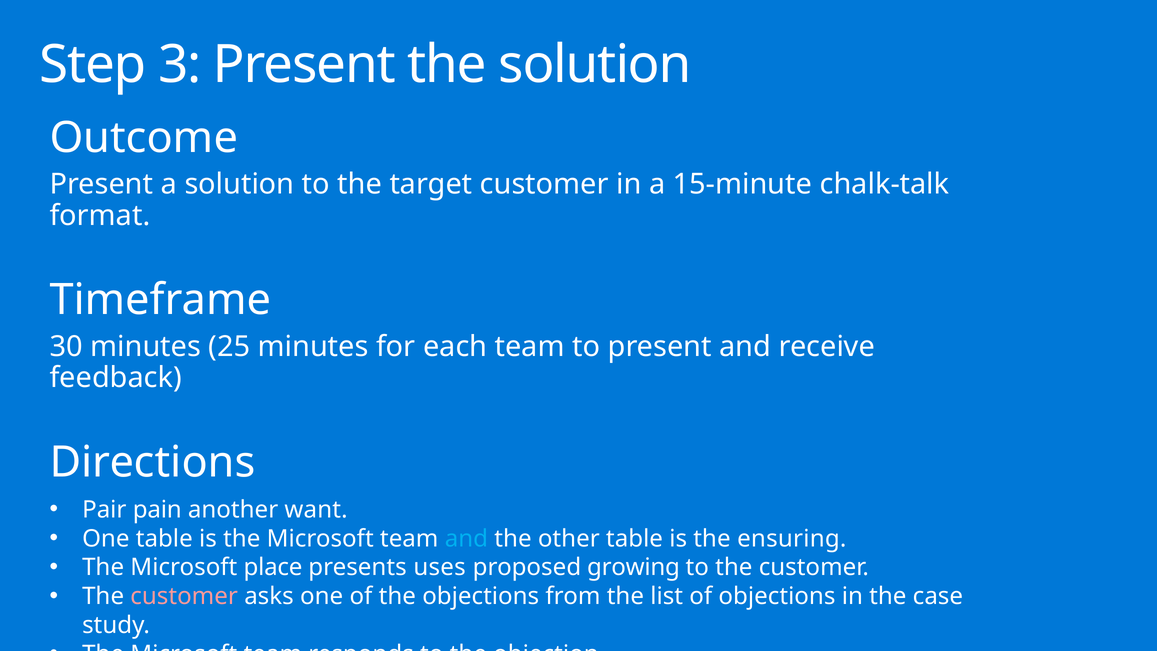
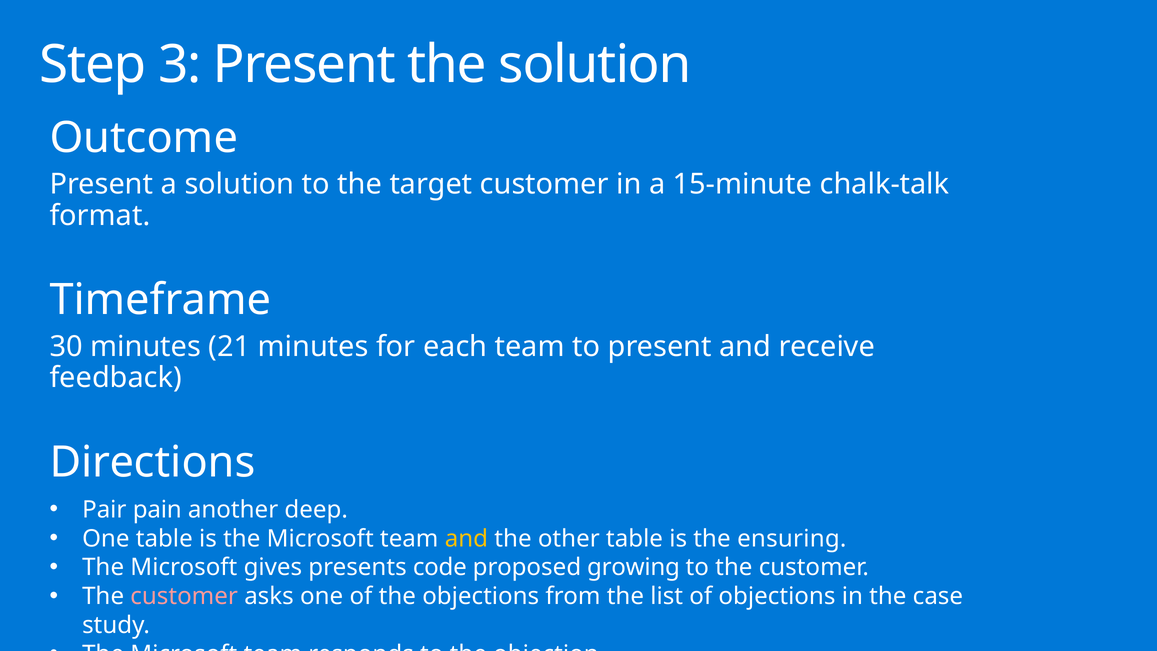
25: 25 -> 21
want: want -> deep
and at (466, 538) colour: light blue -> yellow
Microsoft place: place -> gives
uses: uses -> code
